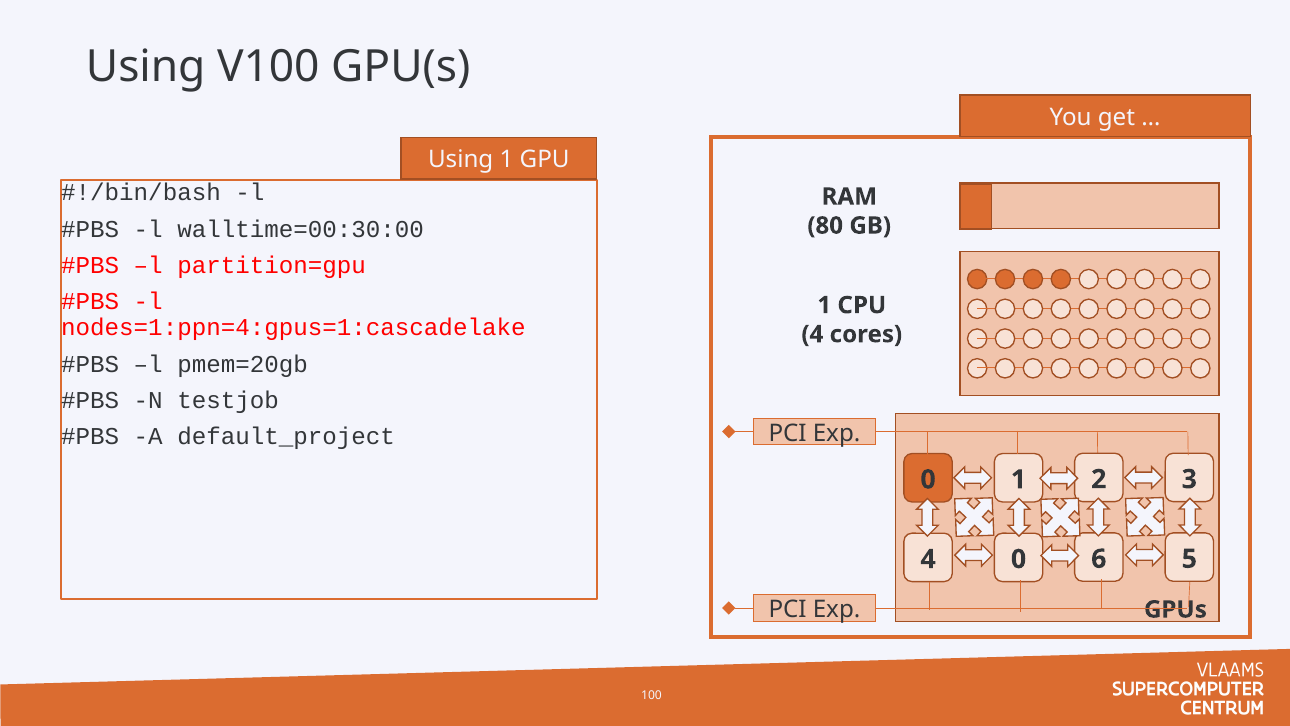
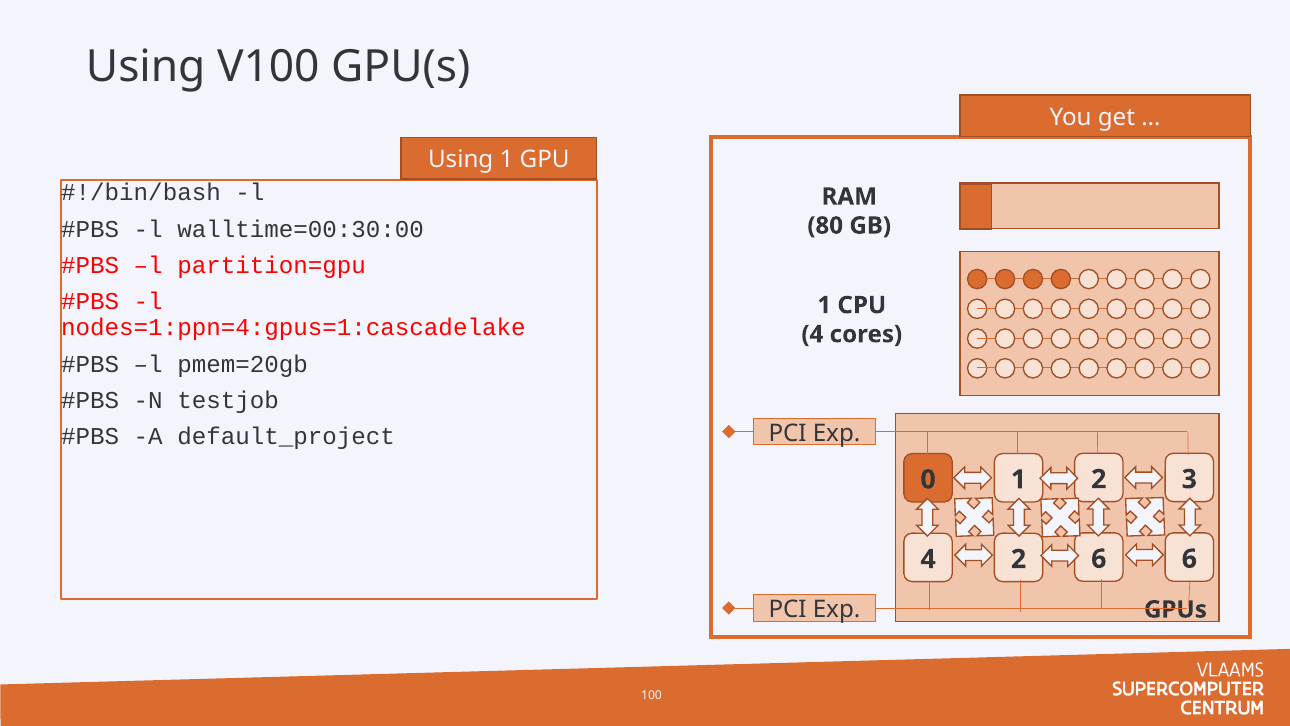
6 5: 5 -> 6
4 0: 0 -> 2
